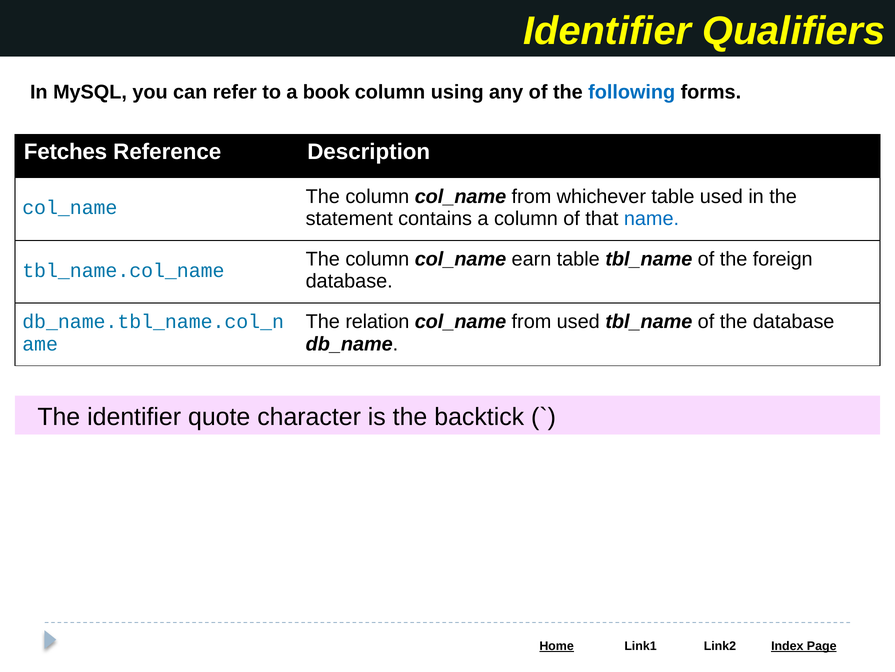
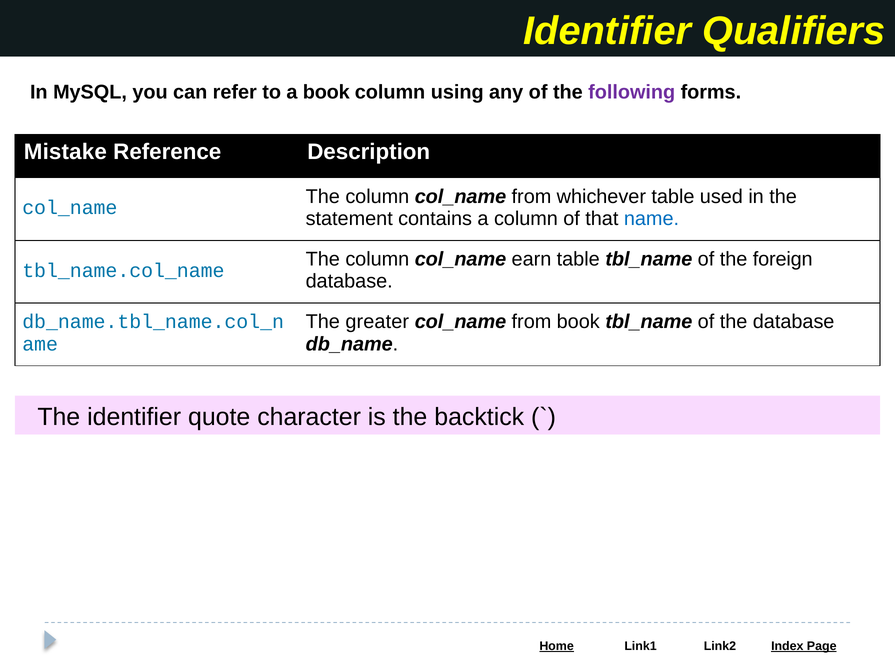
following colour: blue -> purple
Fetches: Fetches -> Mistake
relation: relation -> greater
from used: used -> book
